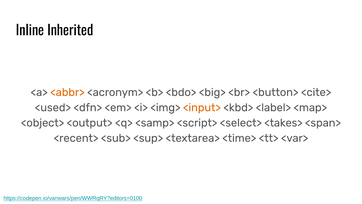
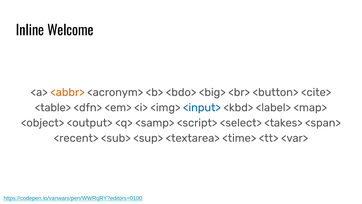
Inherited: Inherited -> Welcome
<used>: <used> -> <table>
<input> colour: orange -> blue
